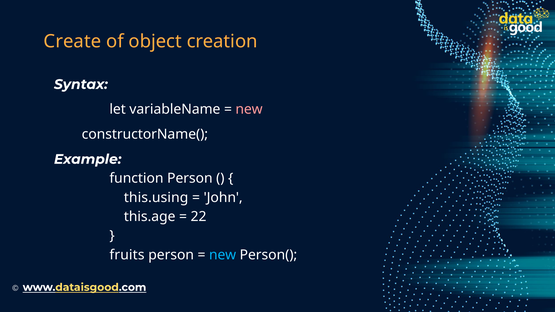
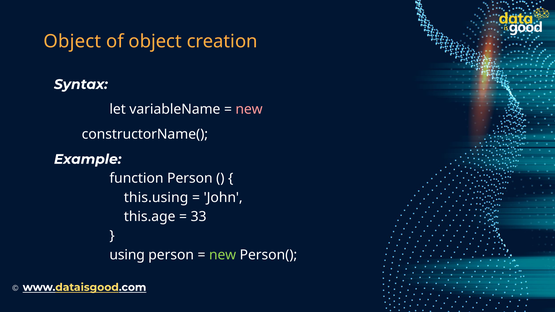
Create at (72, 41): Create -> Object
22: 22 -> 33
fruits: fruits -> using
new at (223, 255) colour: light blue -> light green
